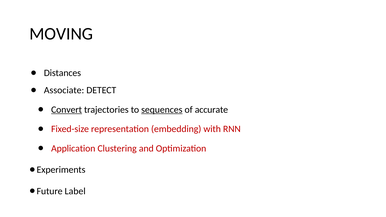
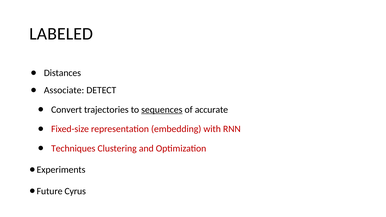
MOVING: MOVING -> LABELED
Convert underline: present -> none
Application: Application -> Techniques
Label: Label -> Cyrus
